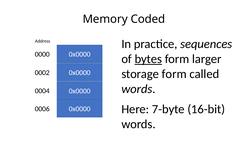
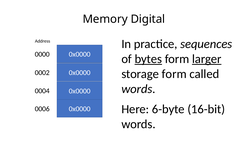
Coded: Coded -> Digital
larger underline: none -> present
7-byte: 7-byte -> 6-byte
